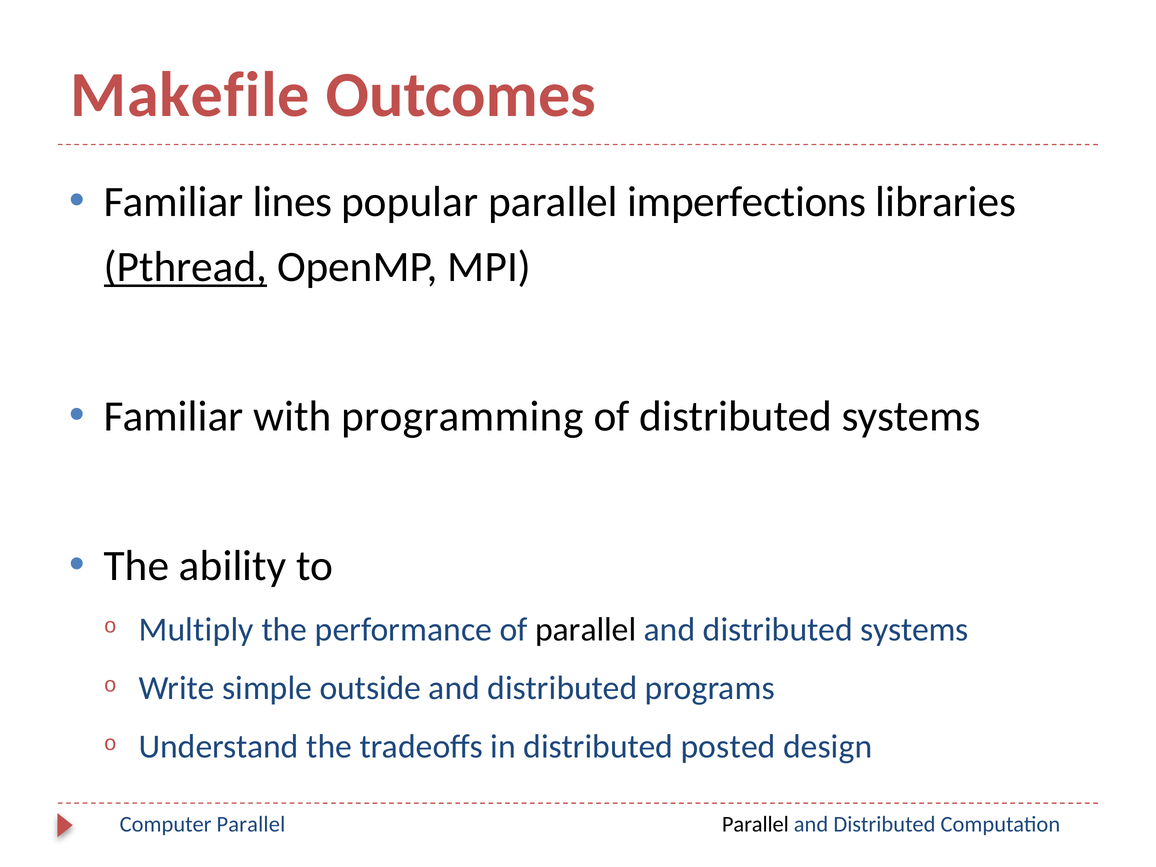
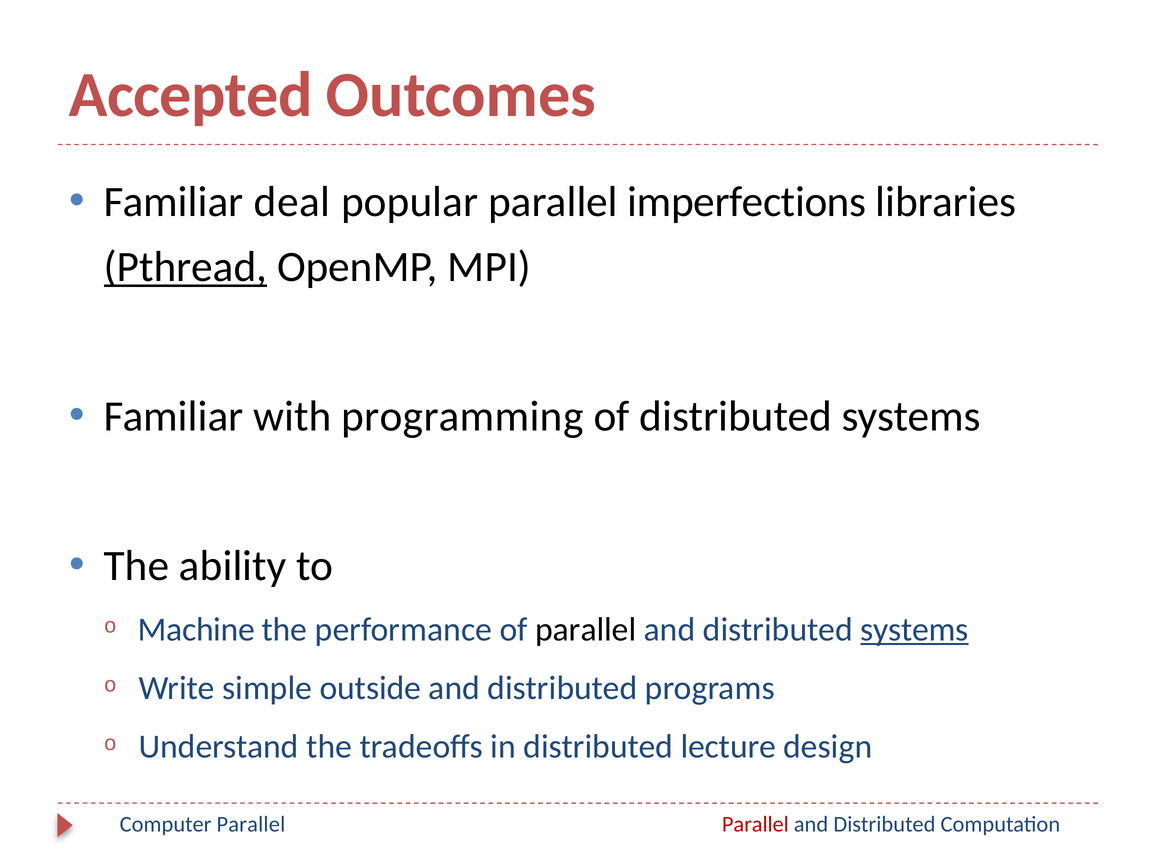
Makefile: Makefile -> Accepted
lines: lines -> deal
Multiply: Multiply -> Machine
systems at (915, 630) underline: none -> present
posted: posted -> lecture
Parallel at (755, 824) colour: black -> red
